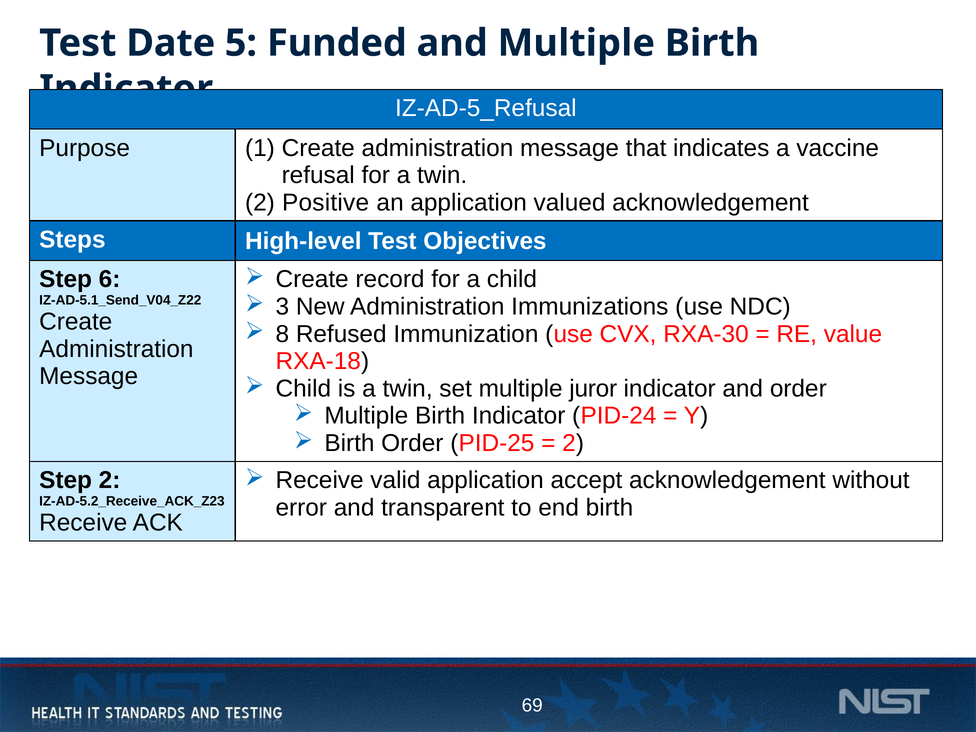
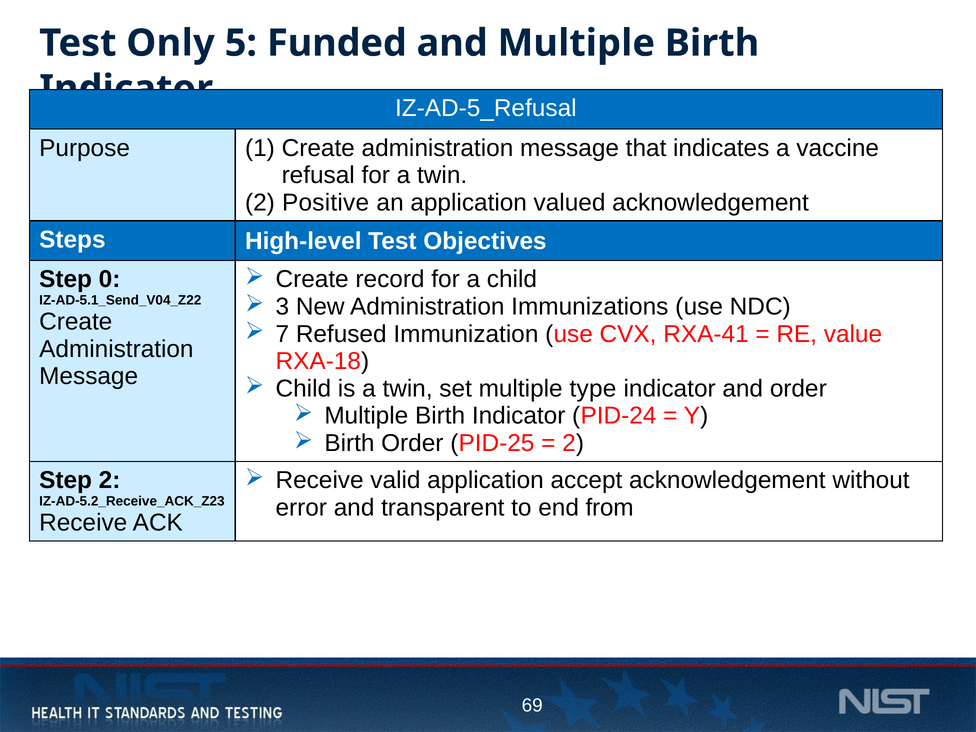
Date: Date -> Only
6: 6 -> 0
8: 8 -> 7
RXA-30: RXA-30 -> RXA-41
juror: juror -> type
end birth: birth -> from
